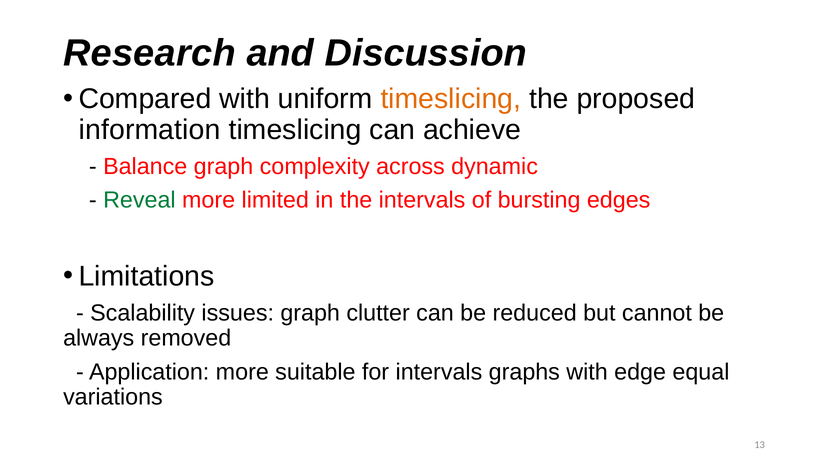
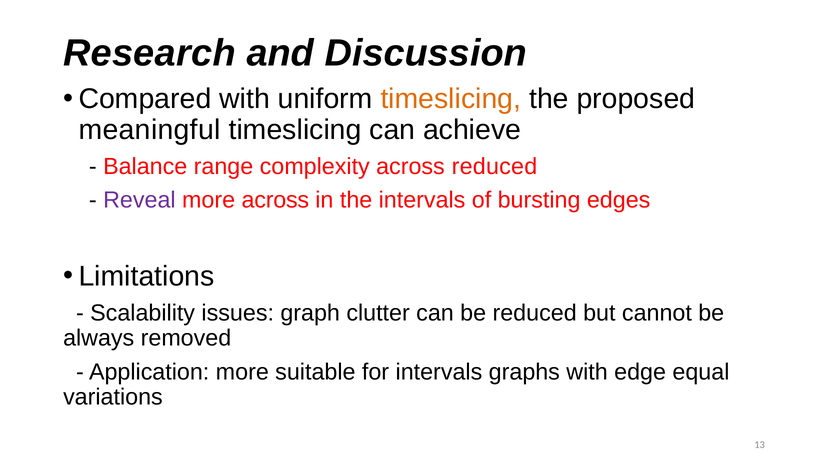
information: information -> meaningful
Balance graph: graph -> range
across dynamic: dynamic -> reduced
Reveal colour: green -> purple
more limited: limited -> across
